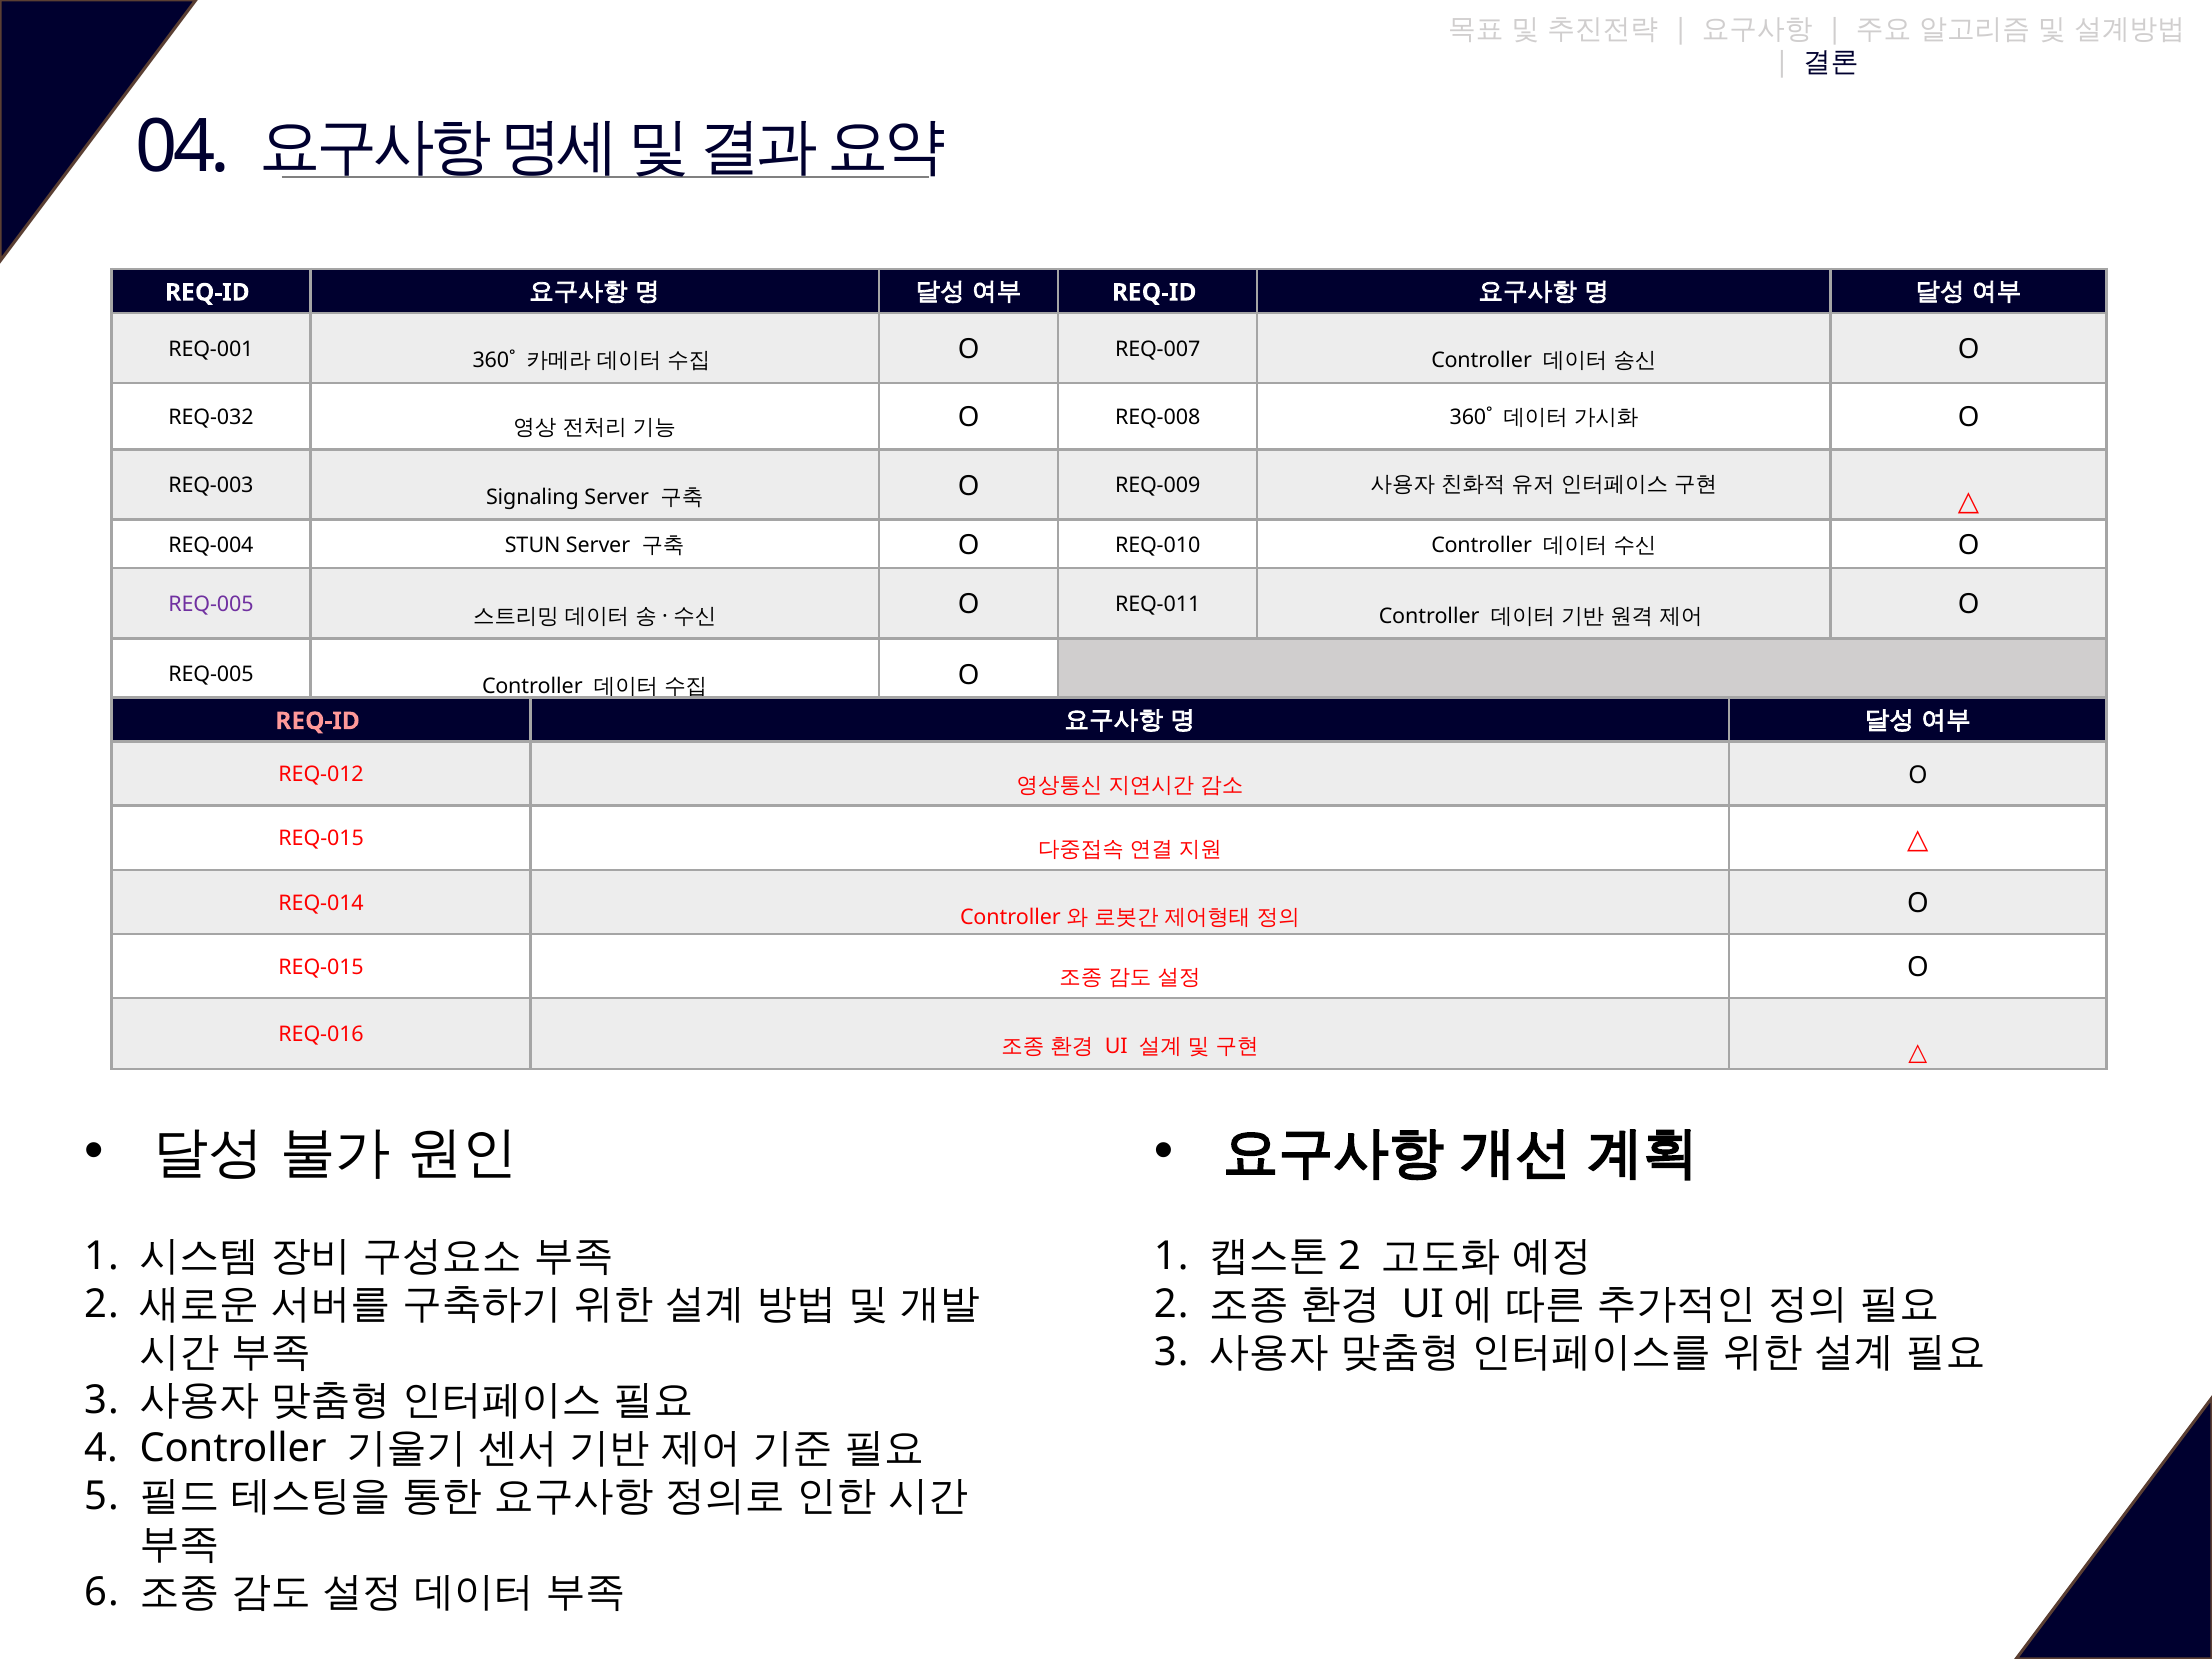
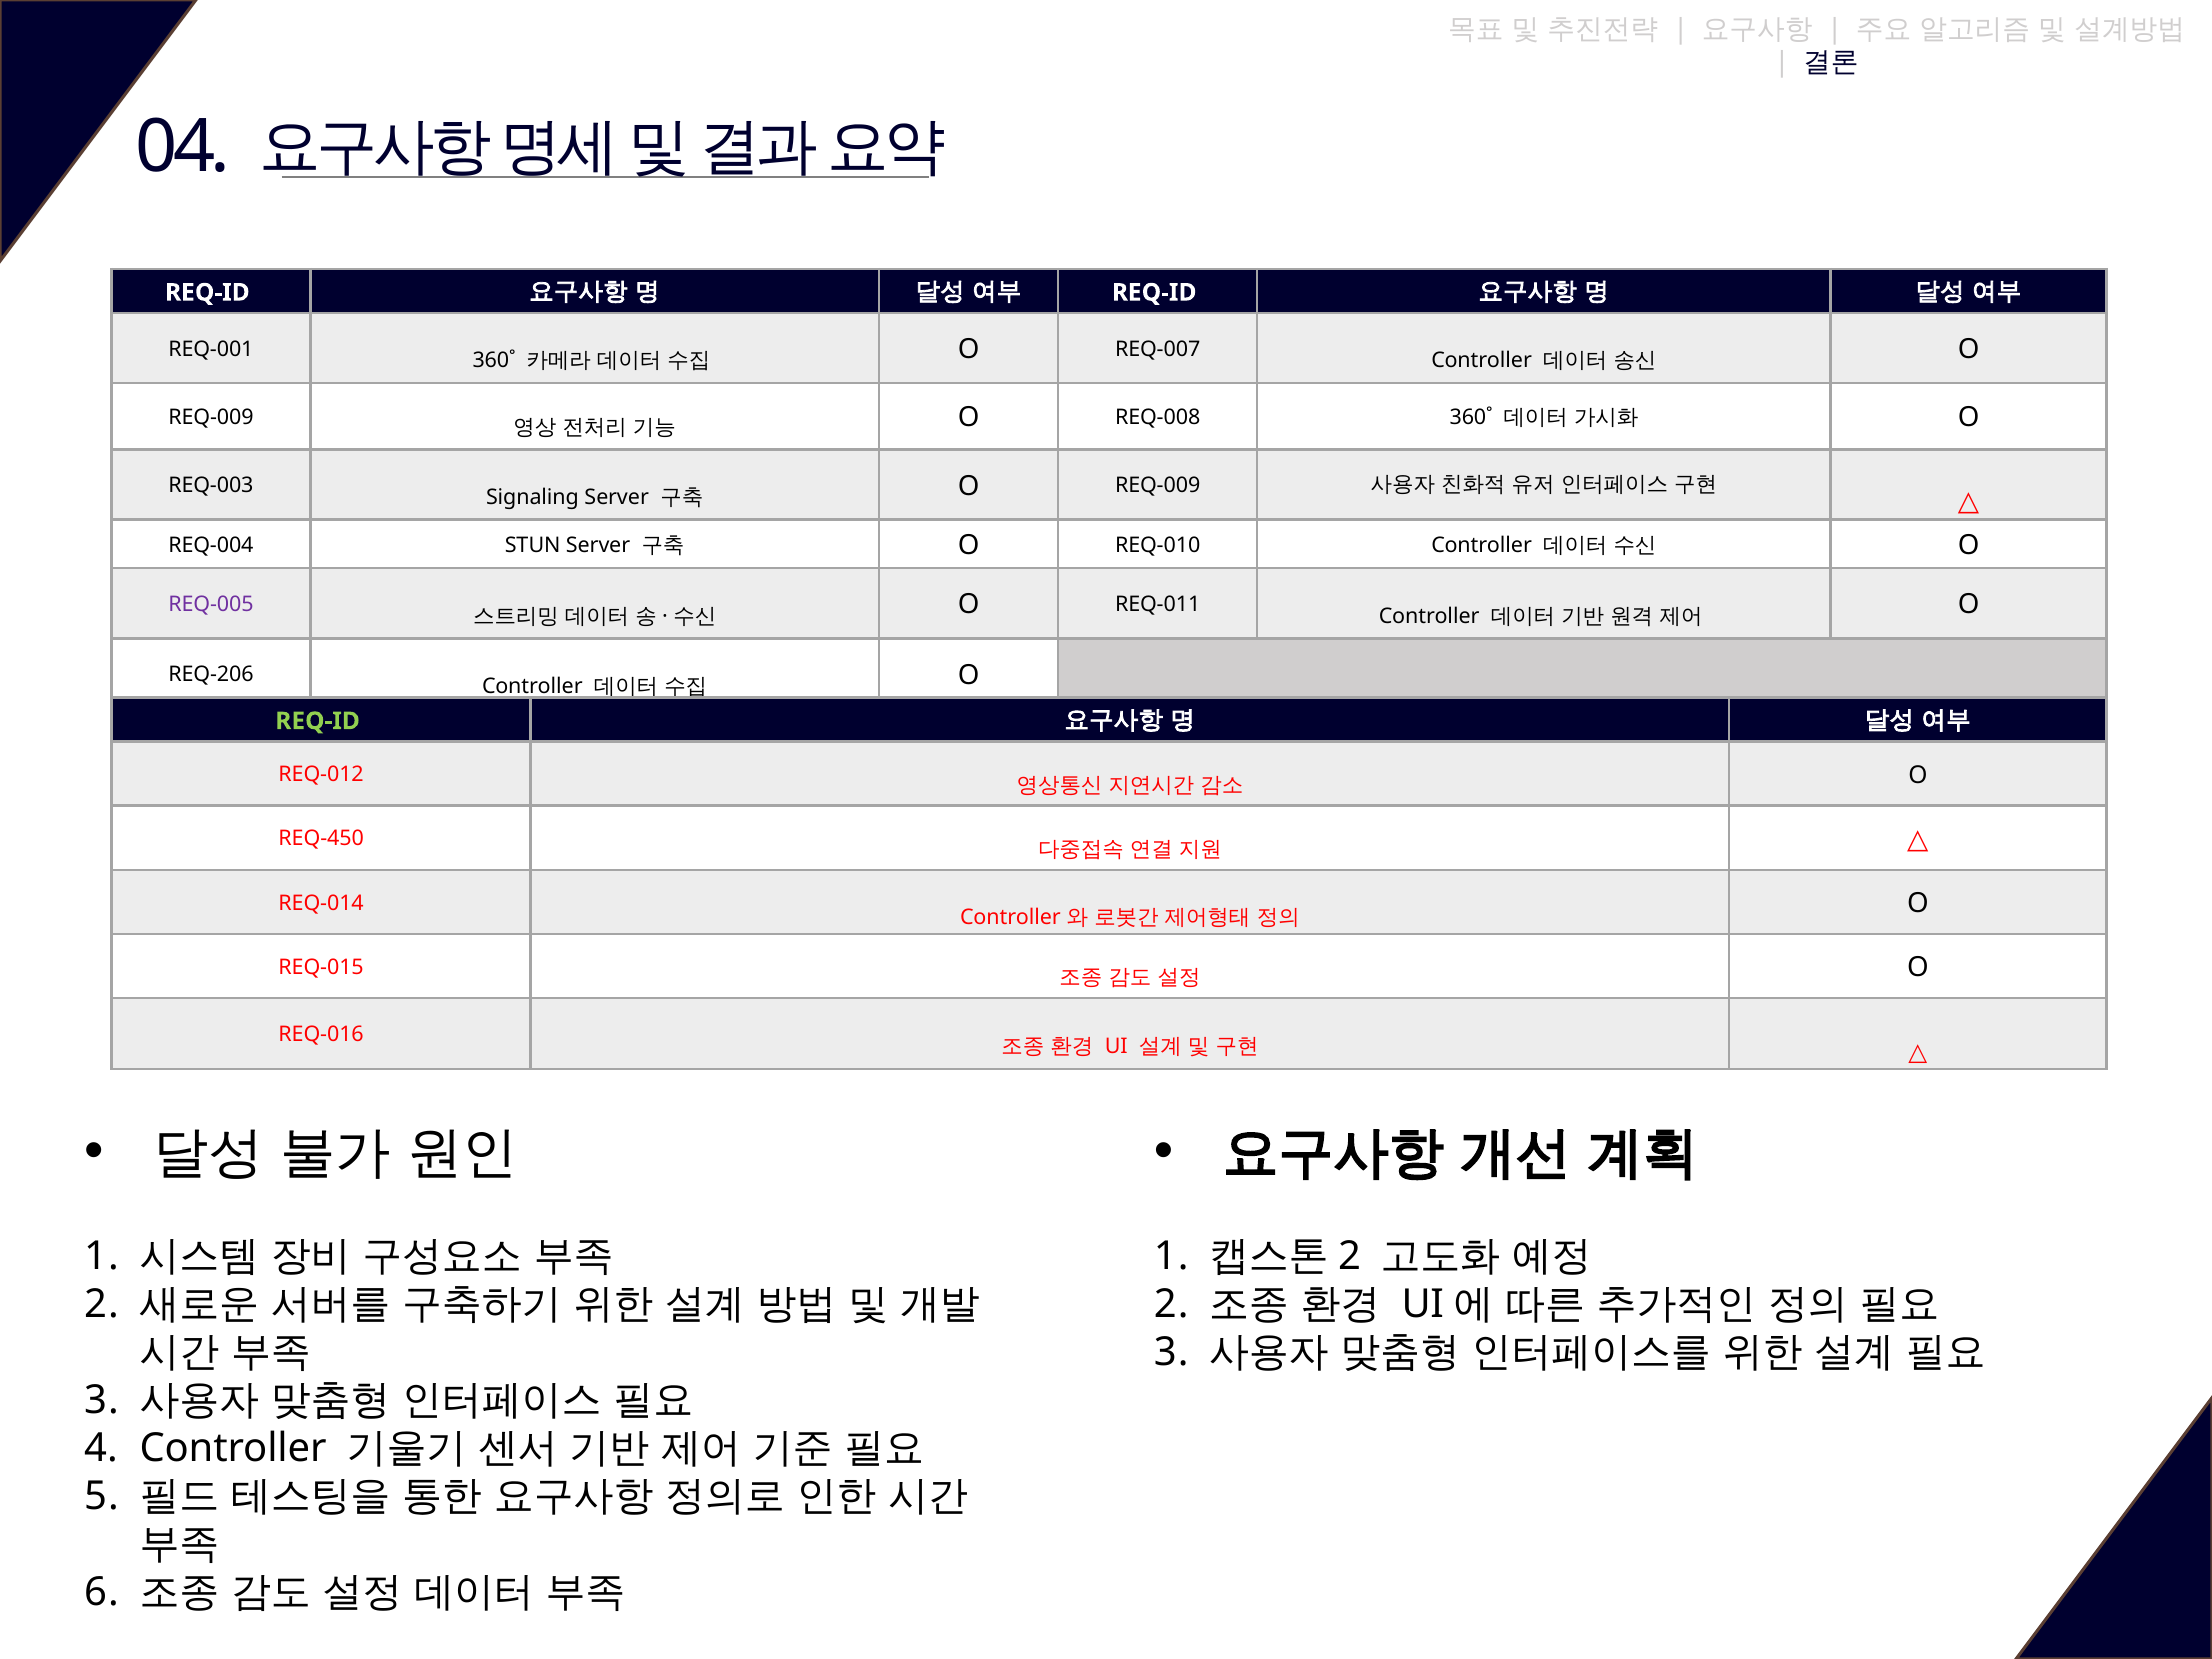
REQ-032 at (211, 417): REQ-032 -> REQ-009
REQ-005 at (211, 675): REQ-005 -> REQ-206
REQ-ID at (318, 721) colour: pink -> light green
REQ-015 at (321, 839): REQ-015 -> REQ-450
